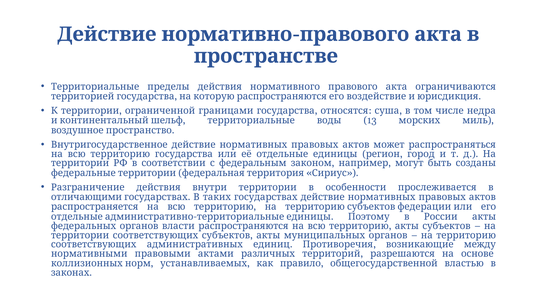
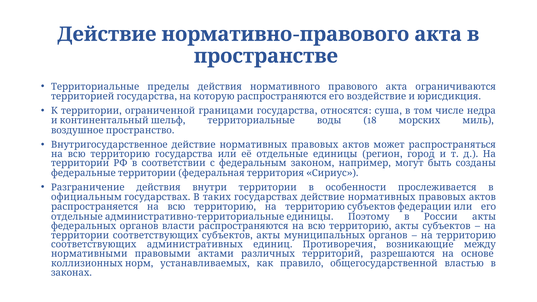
13: 13 -> 18
отличающими: отличающими -> официальным
